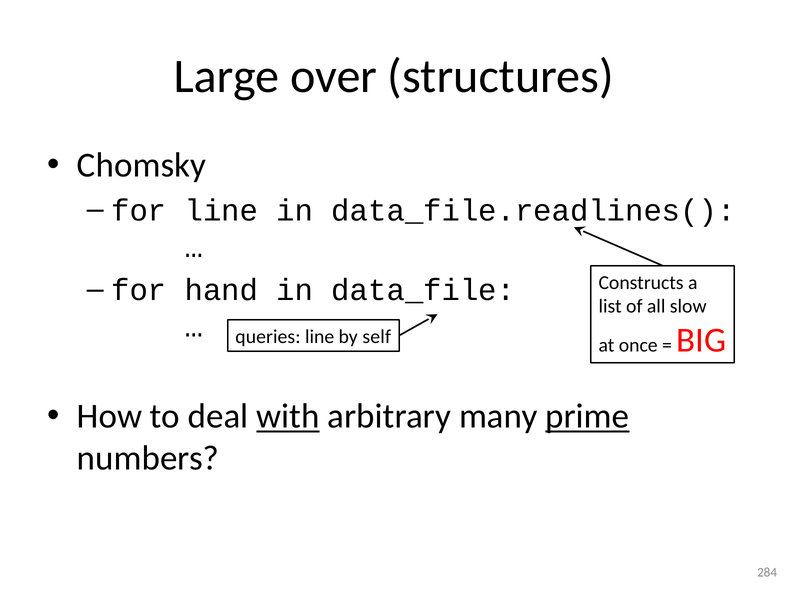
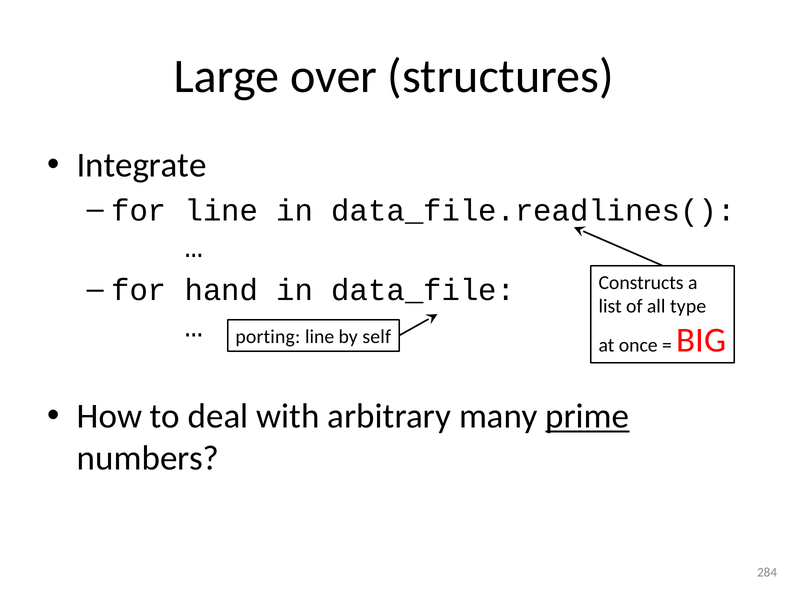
Chomsky: Chomsky -> Integrate
slow: slow -> type
queries: queries -> porting
with underline: present -> none
